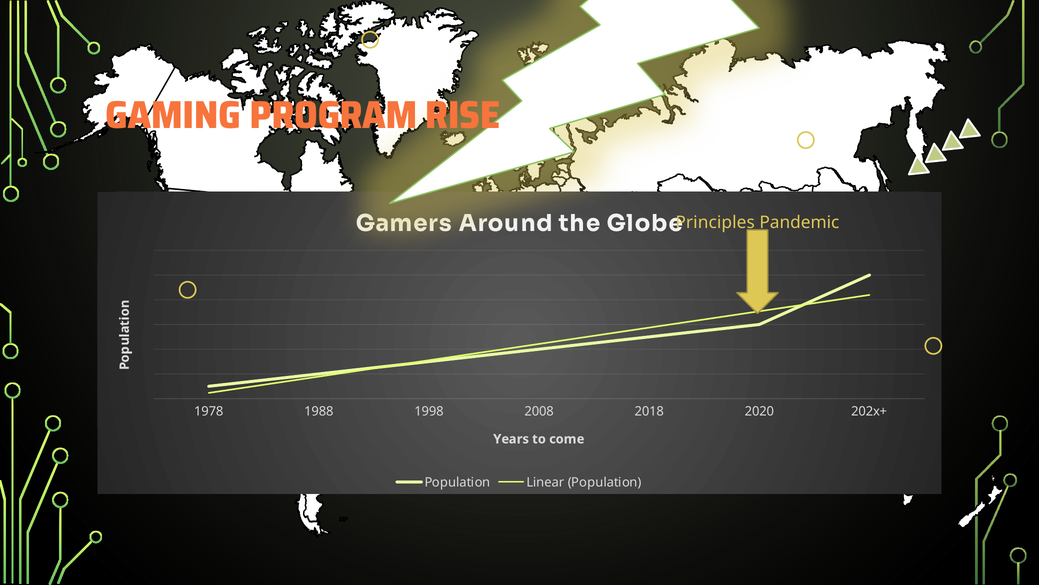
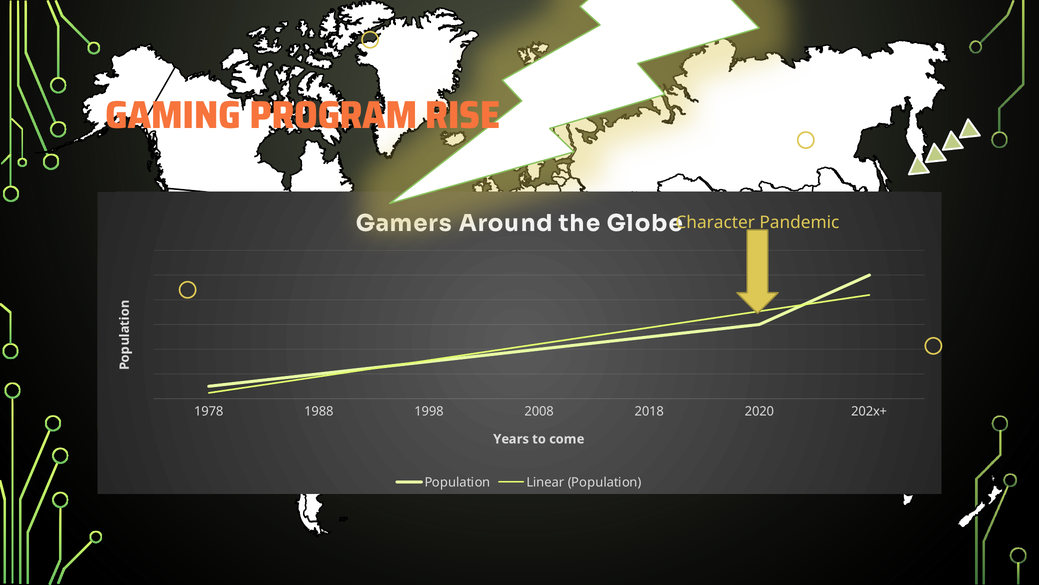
Principles: Principles -> Character
